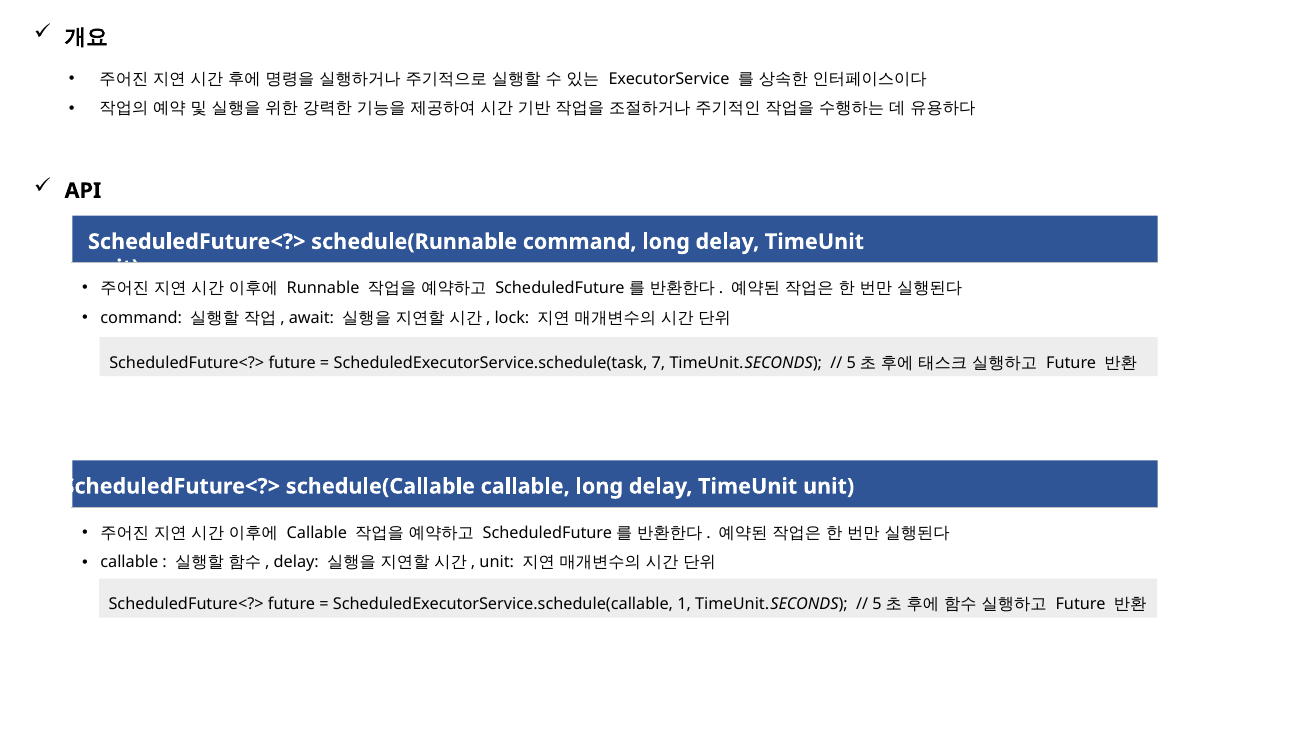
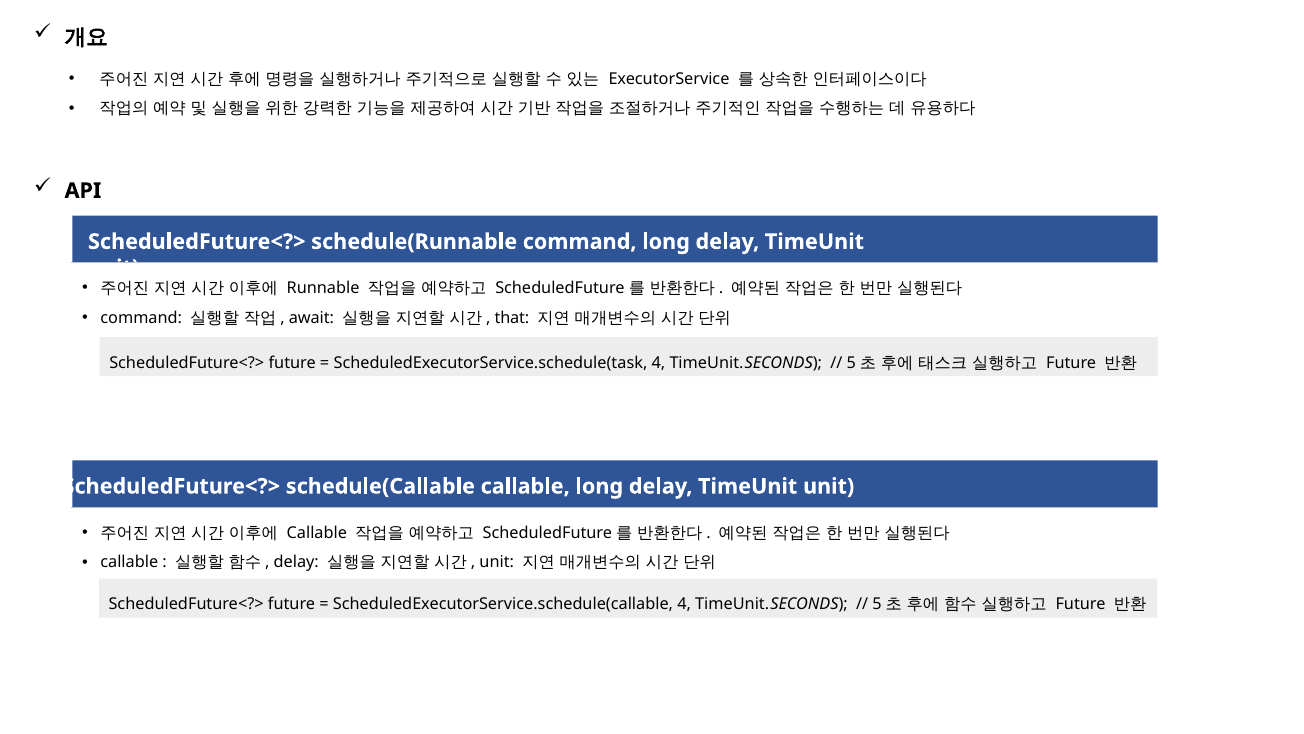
lock: lock -> that
ScheduledExecutorService.schedule(task 7: 7 -> 4
ScheduledExecutorService.schedule(callable 1: 1 -> 4
